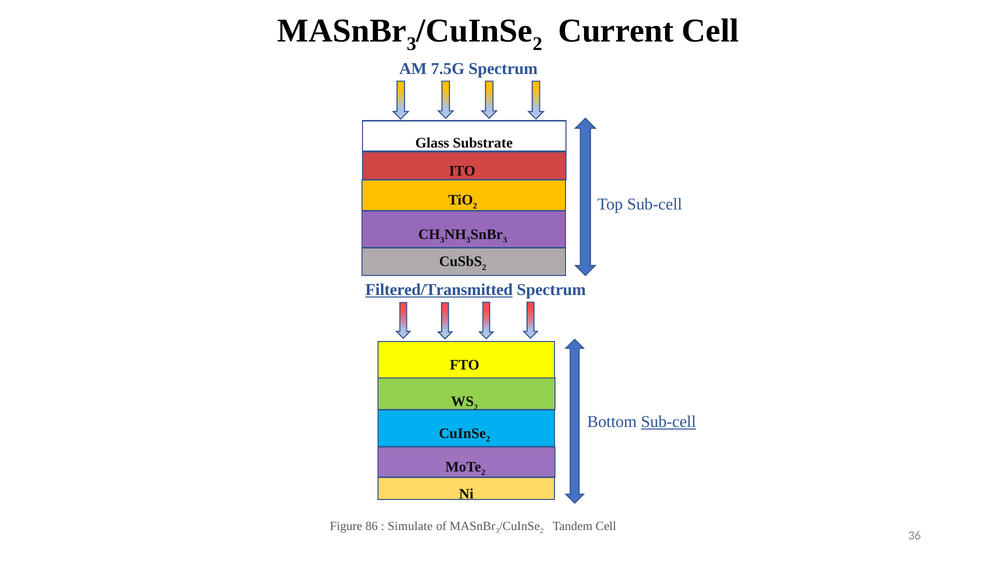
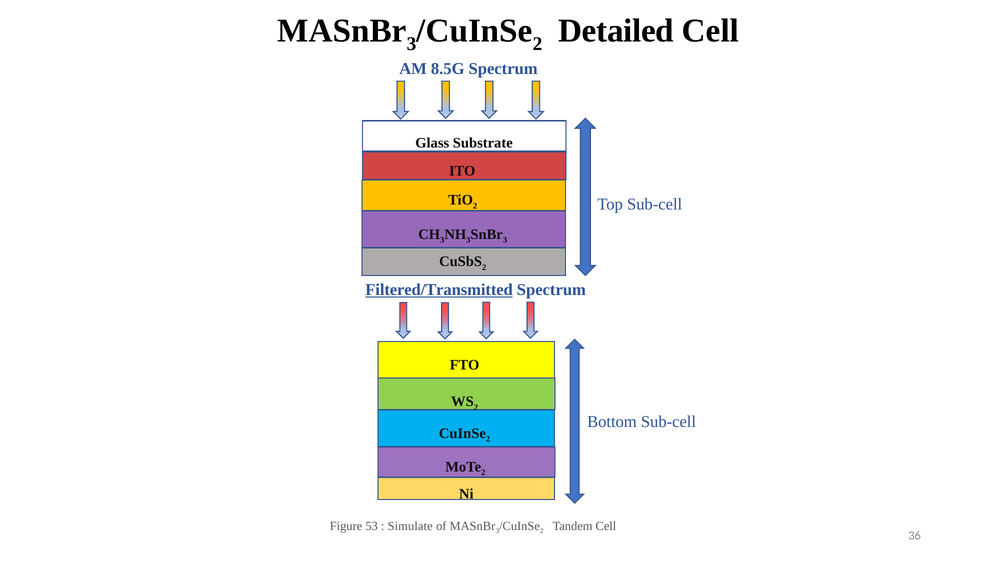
Current: Current -> Detailed
7.5G: 7.5G -> 8.5G
Sub-cell at (668, 422) underline: present -> none
86: 86 -> 53
